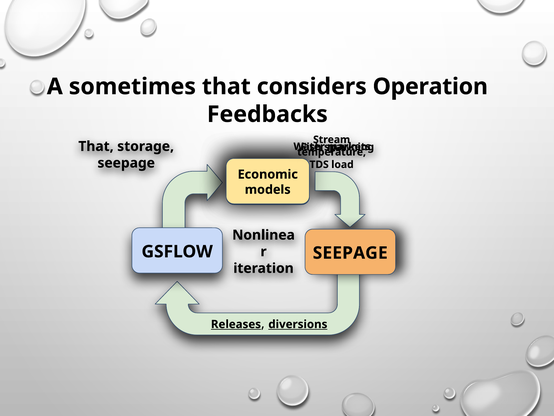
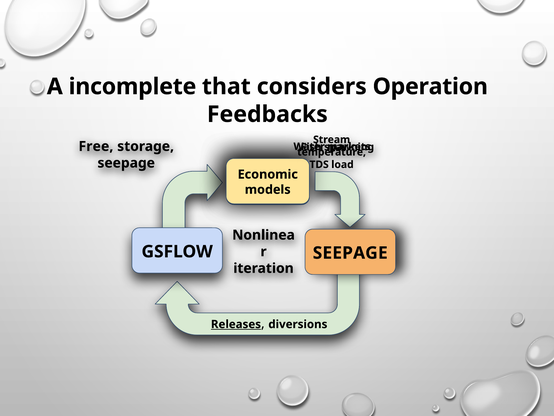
sometimes: sometimes -> incomplete
That at (96, 146): That -> Free
diversions underline: present -> none
